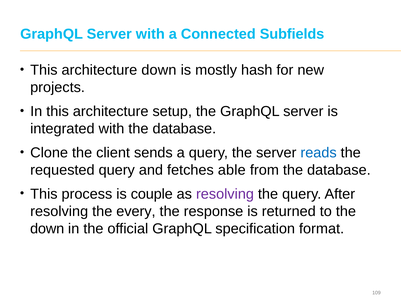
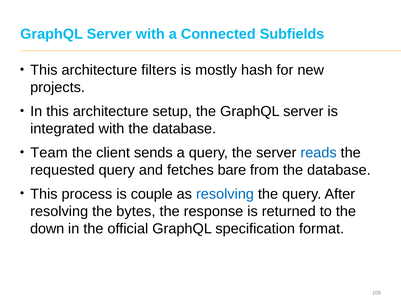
architecture down: down -> filters
Clone: Clone -> Team
able: able -> bare
resolving at (225, 194) colour: purple -> blue
every: every -> bytes
